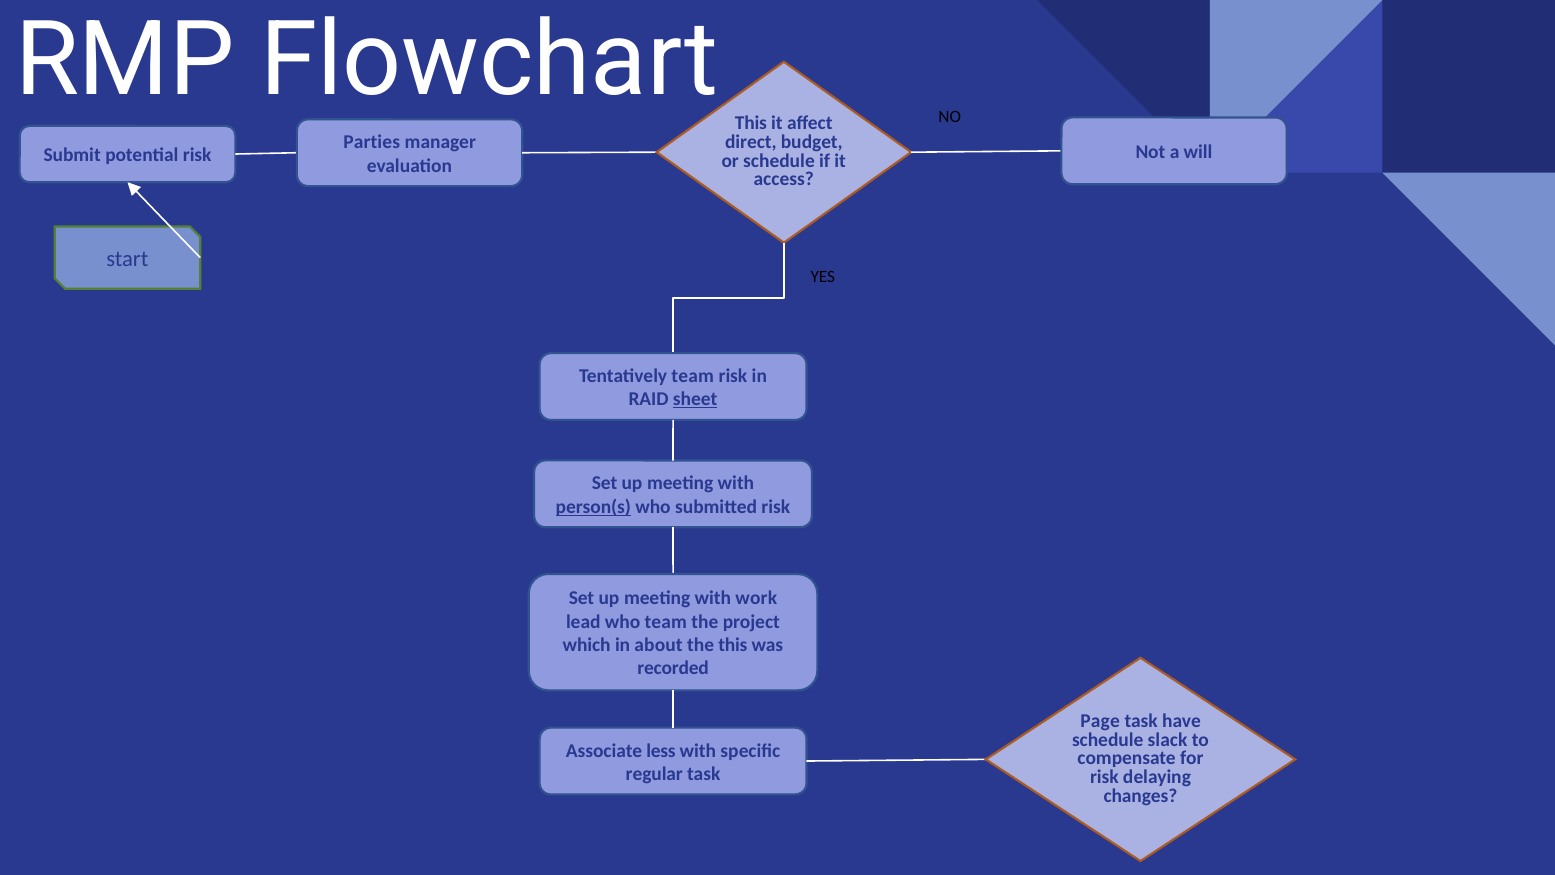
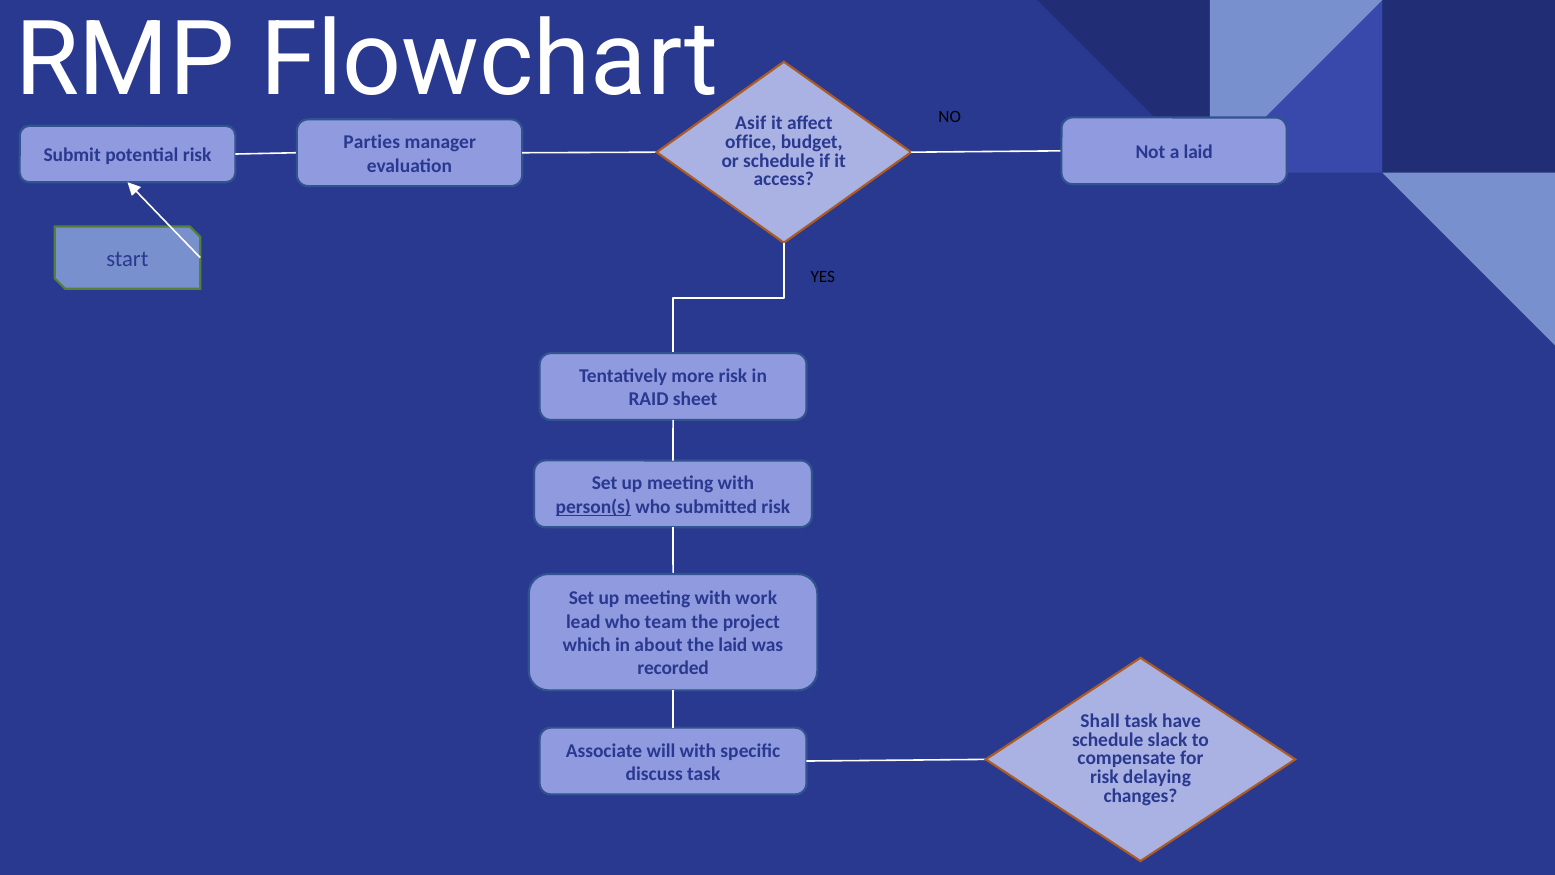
This at (751, 123): This -> Asif
direct: direct -> office
a will: will -> laid
Tentatively team: team -> more
sheet underline: present -> none
the this: this -> laid
Page: Page -> Shall
less: less -> will
regular: regular -> discuss
